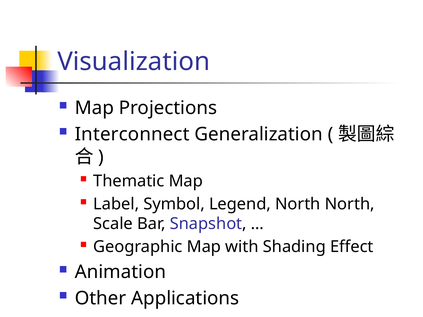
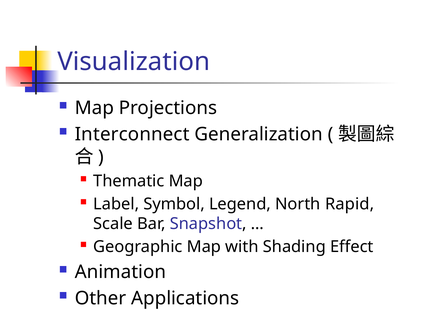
North North: North -> Rapid
